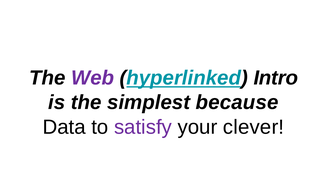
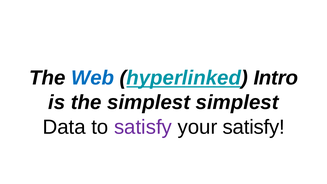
Web colour: purple -> blue
simplest because: because -> simplest
your clever: clever -> satisfy
